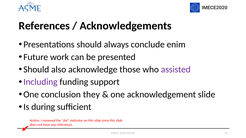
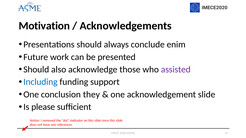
References at (44, 26): References -> Motivation
Including colour: purple -> blue
during: during -> please
